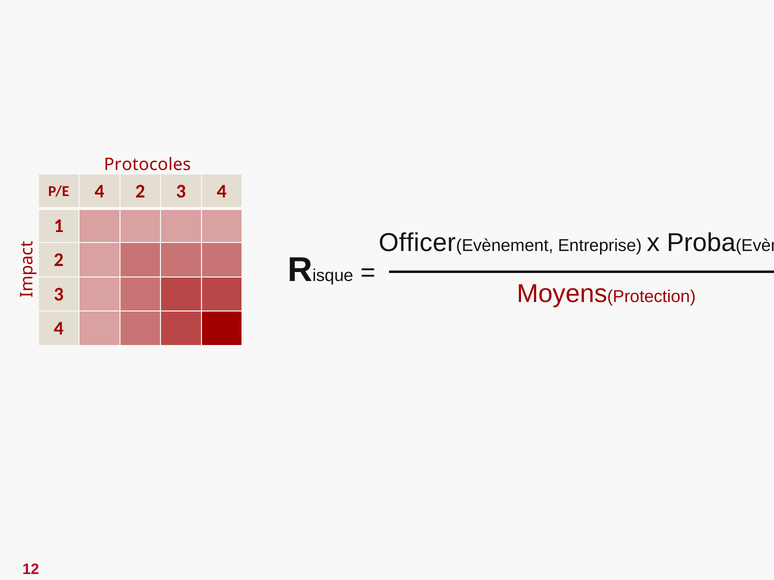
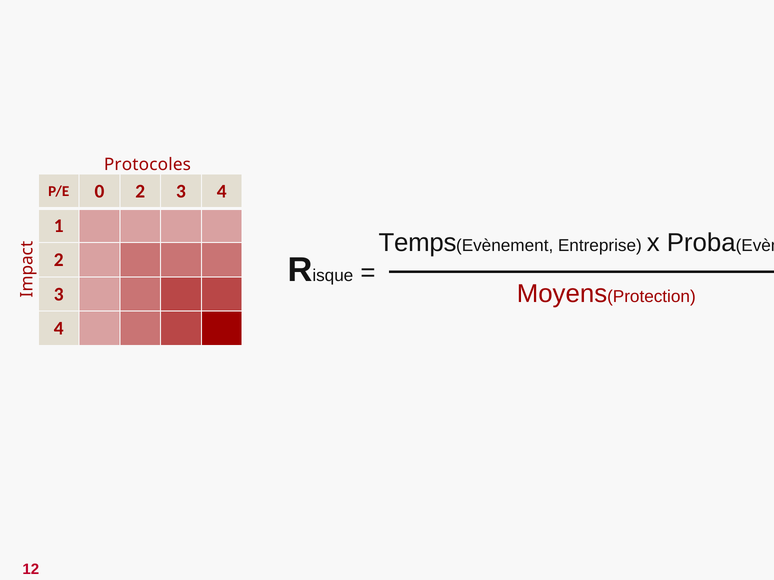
P/E 4: 4 -> 0
Officer: Officer -> Temps
